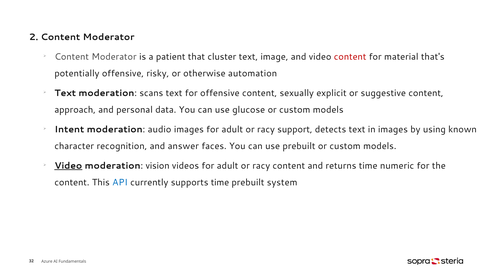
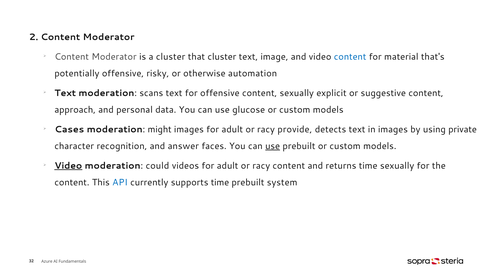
a patient: patient -> cluster
content at (350, 57) colour: red -> blue
Intent: Intent -> Cases
audio: audio -> might
support: support -> provide
known: known -> private
use at (273, 146) underline: none -> present
vision: vision -> could
time numeric: numeric -> sexually
